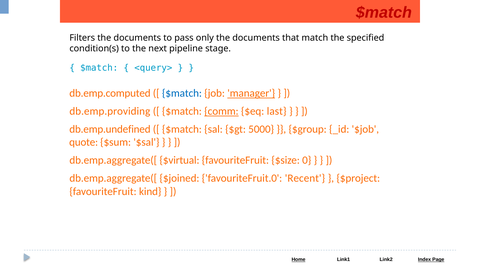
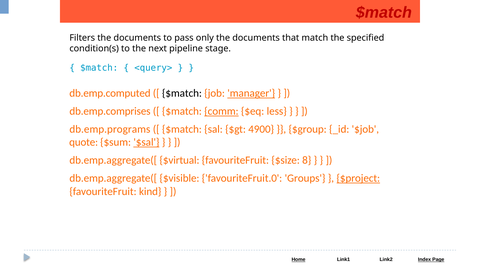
$match at (182, 93) colour: blue -> black
db.emp.providing: db.emp.providing -> db.emp.comprises
last: last -> less
db.emp.undefined: db.emp.undefined -> db.emp.programs
5000: 5000 -> 4900
$sal underline: none -> present
0: 0 -> 8
$joined: $joined -> $visible
Recent: Recent -> Groups
$project underline: none -> present
